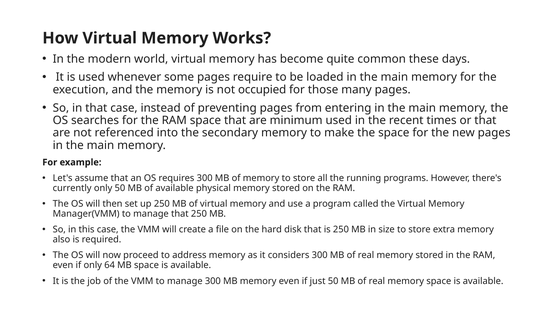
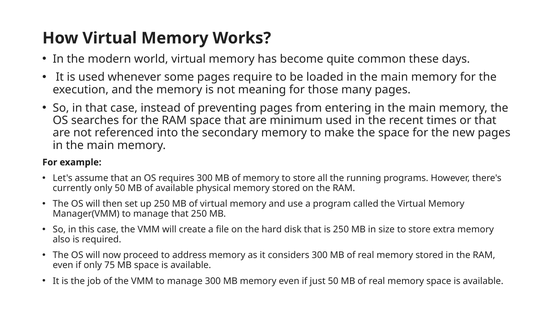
occupied: occupied -> meaning
64: 64 -> 75
